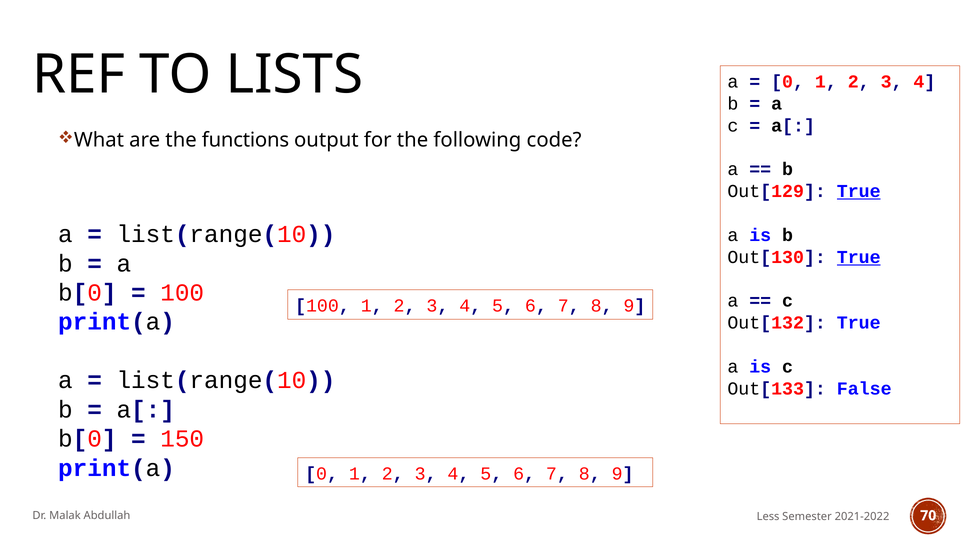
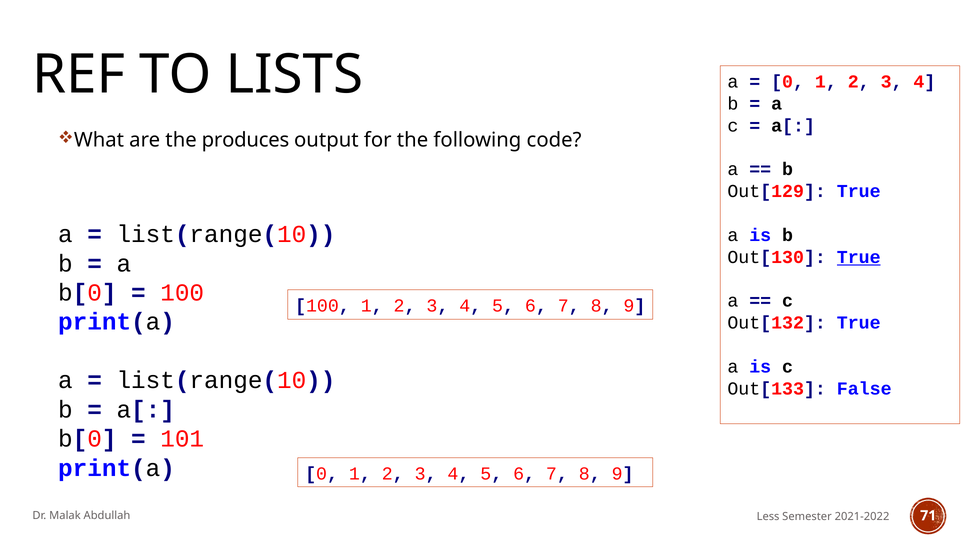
functions: functions -> produces
True at (859, 191) underline: present -> none
150: 150 -> 101
70: 70 -> 71
